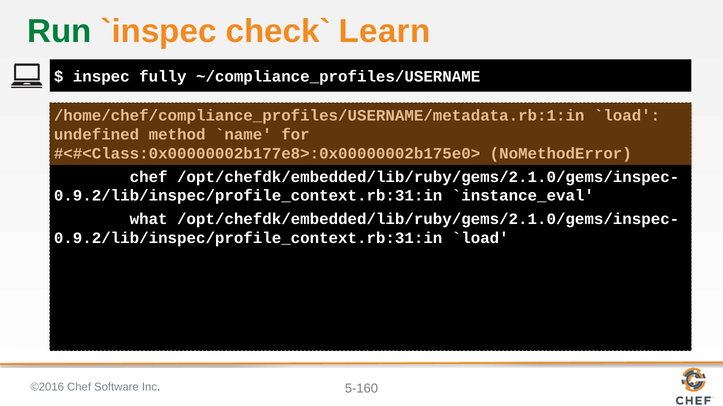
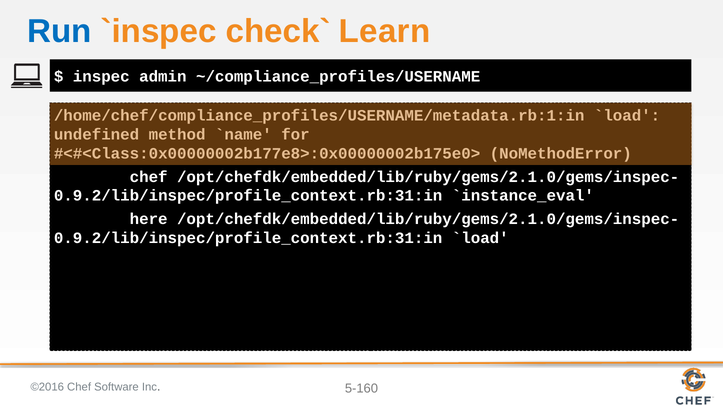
Run colour: green -> blue
fully: fully -> admin
what: what -> here
